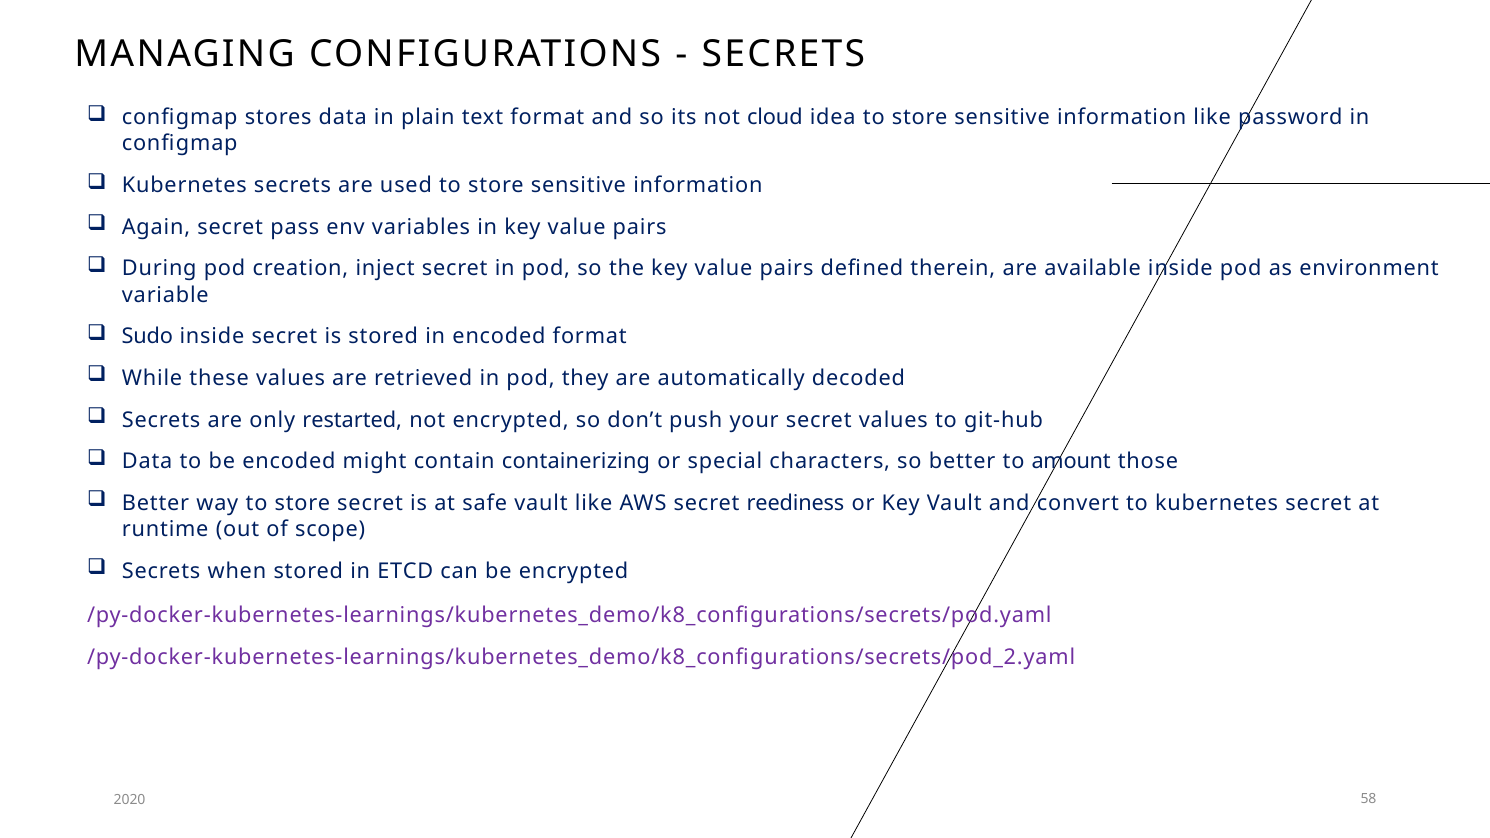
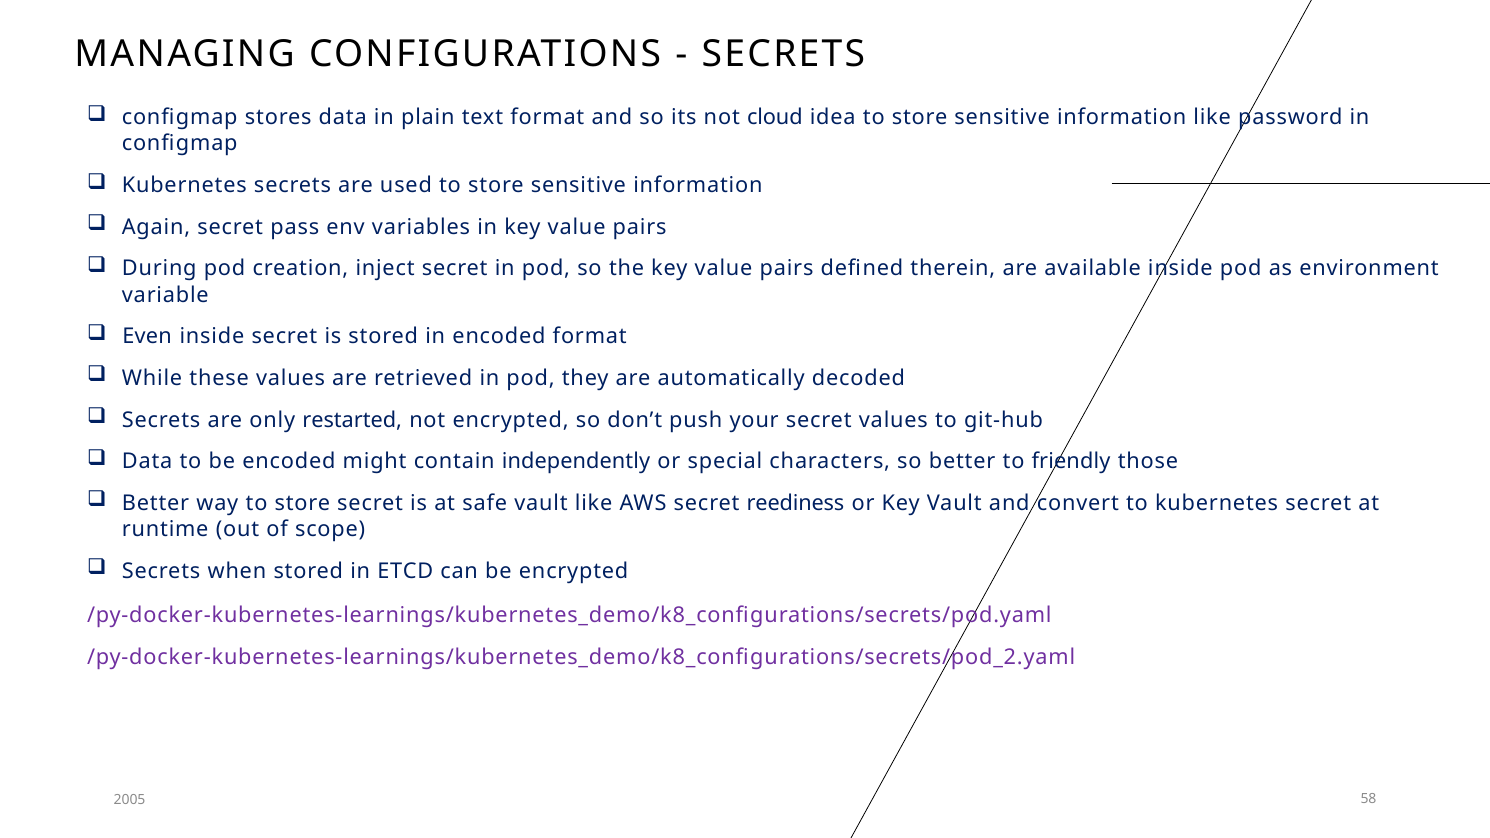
Sudo: Sudo -> Even
containerizing: containerizing -> independently
amount: amount -> friendly
2020: 2020 -> 2005
